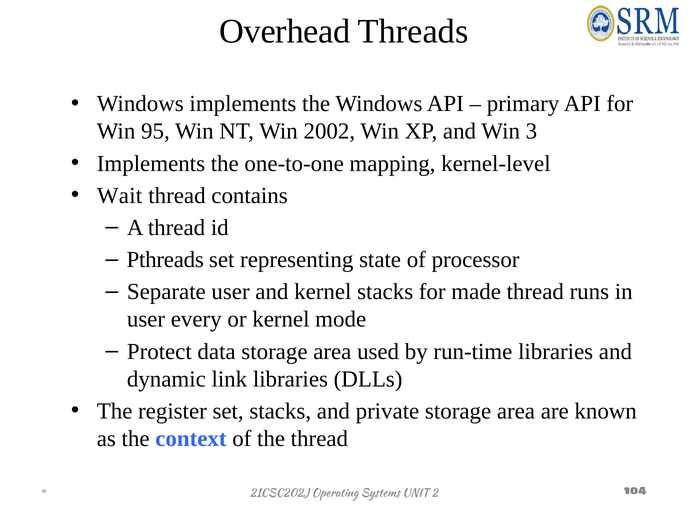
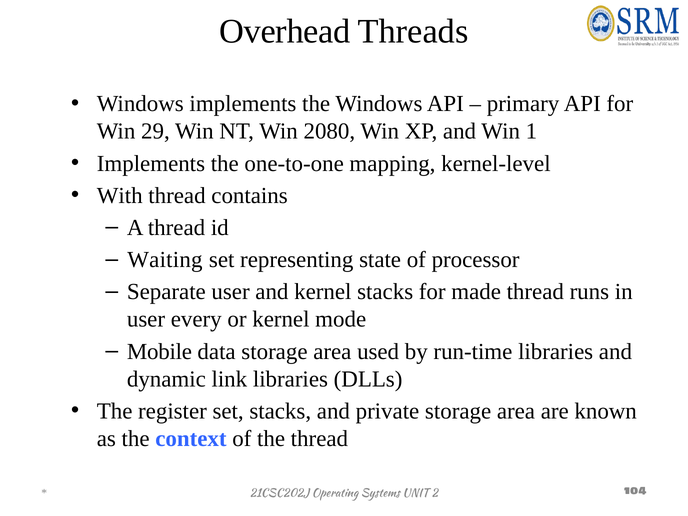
95: 95 -> 29
2002: 2002 -> 2080
3: 3 -> 1
Wait: Wait -> With
Pthreads: Pthreads -> Waiting
Protect: Protect -> Mobile
